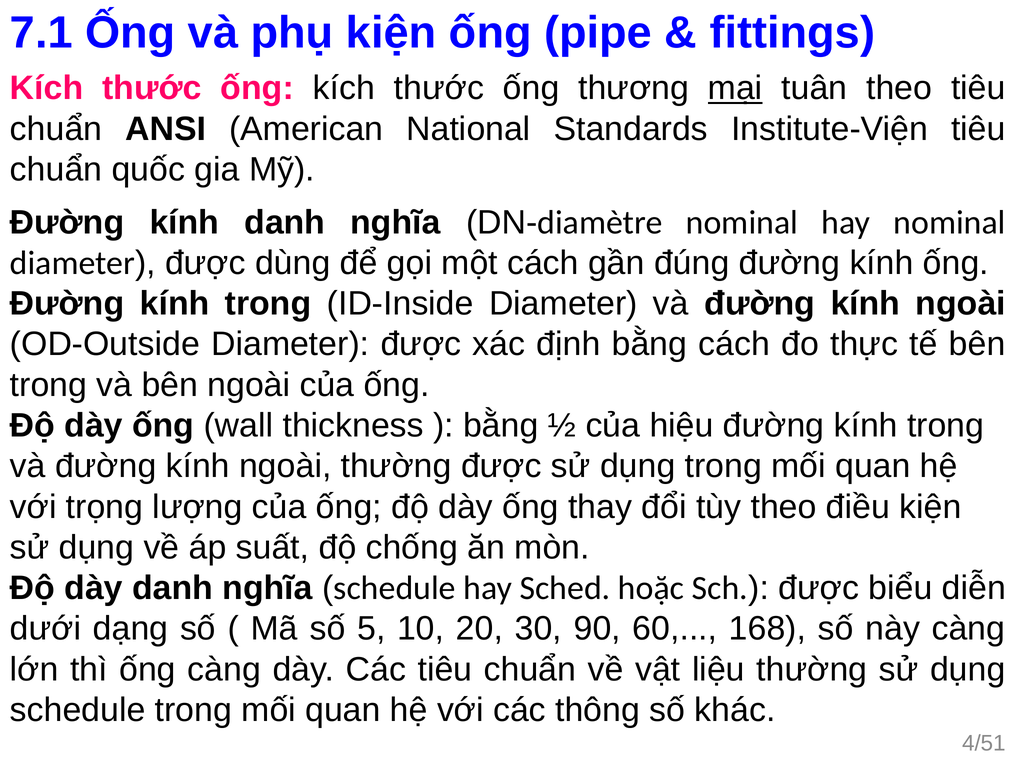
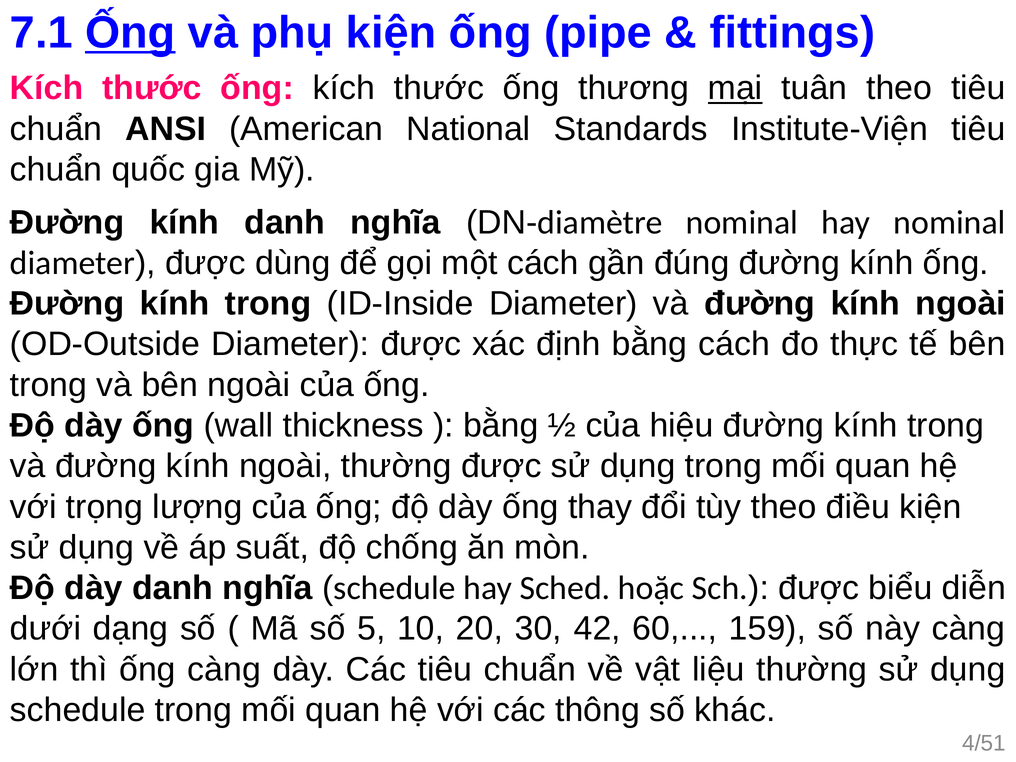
Ống at (130, 33) underline: none -> present
90: 90 -> 42
168: 168 -> 159
